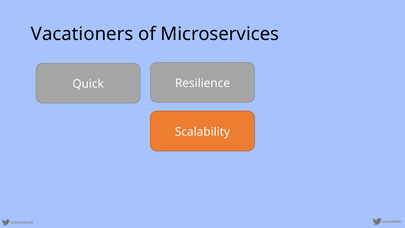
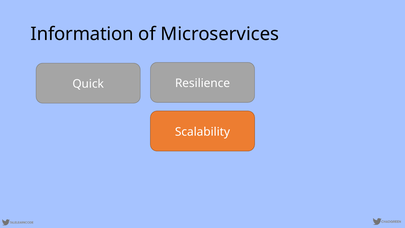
Vacationers: Vacationers -> Information
